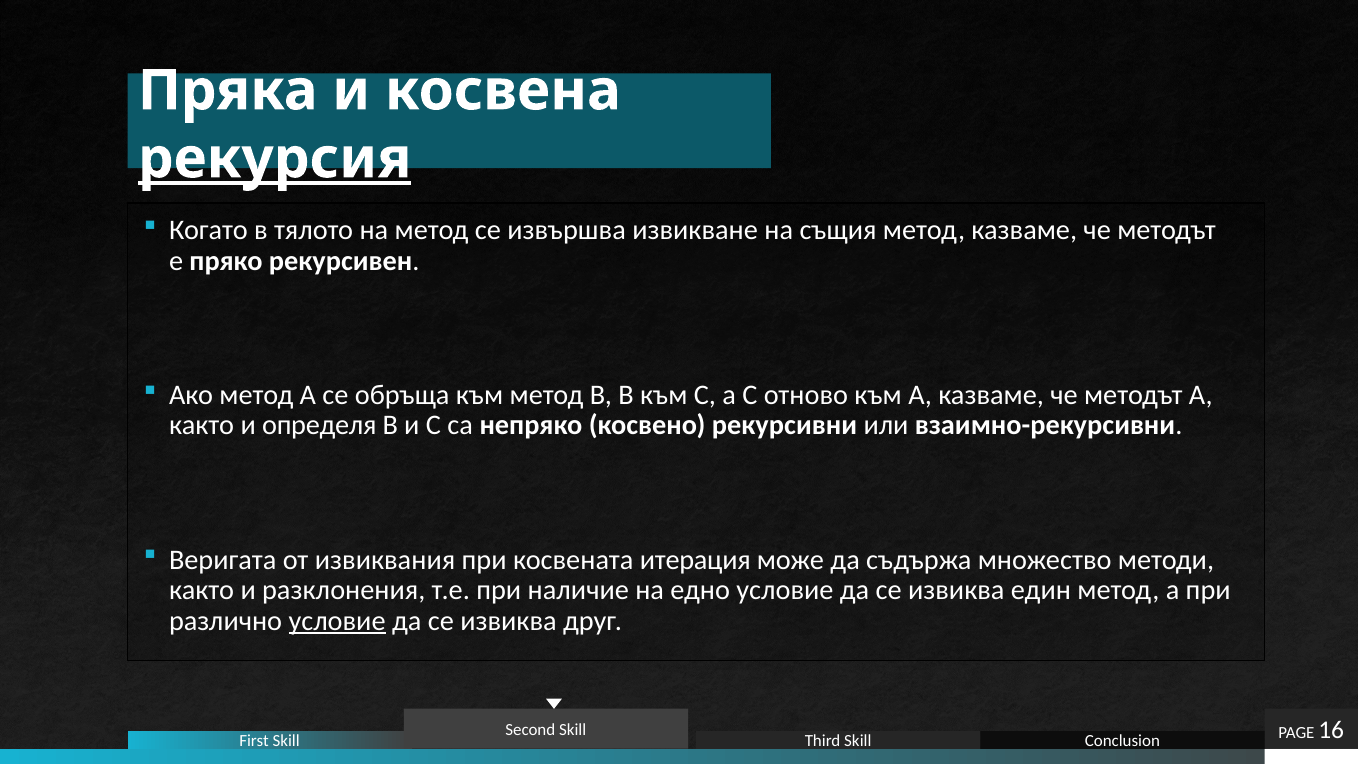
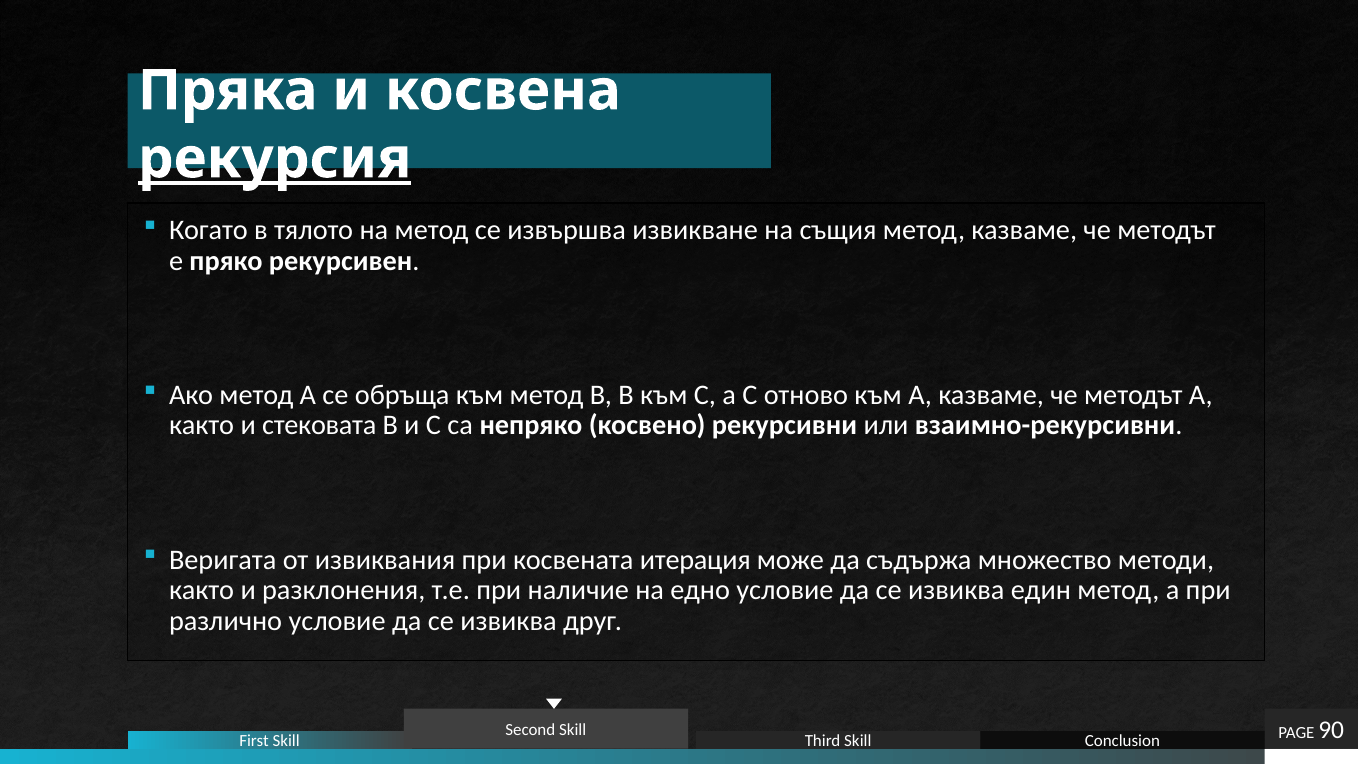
определя: определя -> стековата
условие at (337, 621) underline: present -> none
16: 16 -> 90
